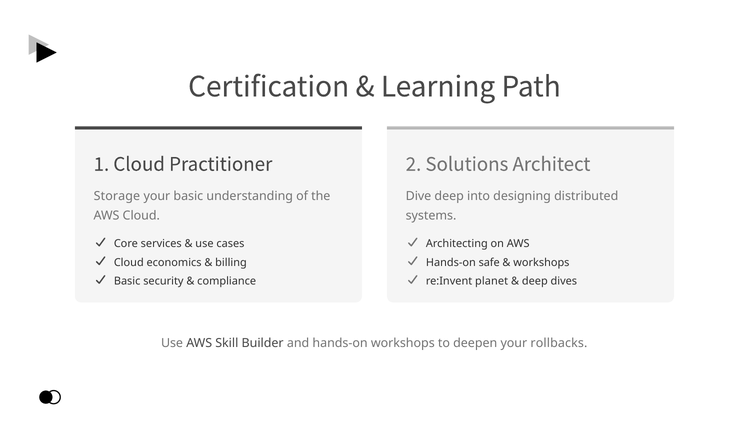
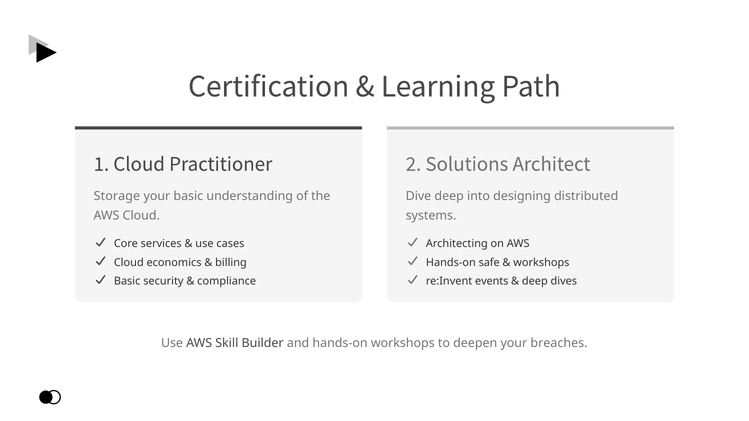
planet: planet -> events
rollbacks: rollbacks -> breaches
